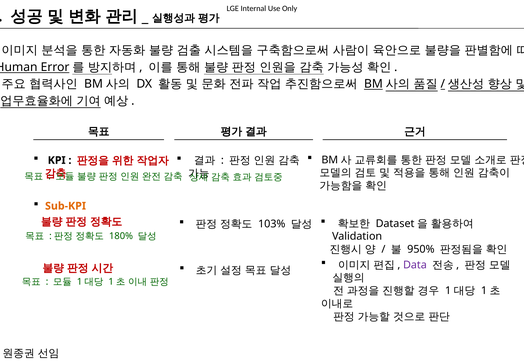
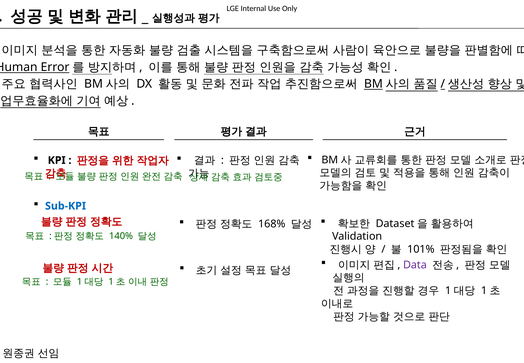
Sub-KPI colour: orange -> blue
103%: 103% -> 168%
180%: 180% -> 140%
950%: 950% -> 101%
